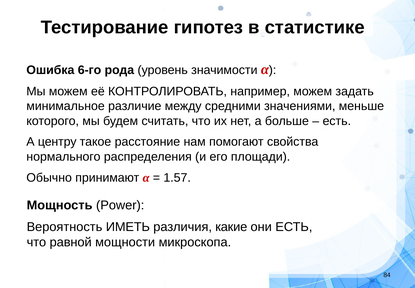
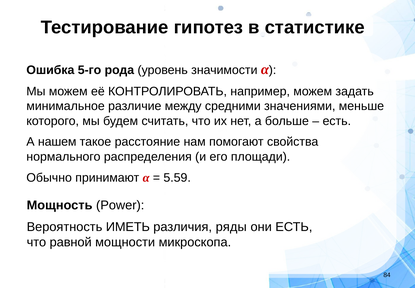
6-го: 6-го -> 5-го
центру: центру -> нашем
1.57: 1.57 -> 5.59
какие: какие -> ряды
